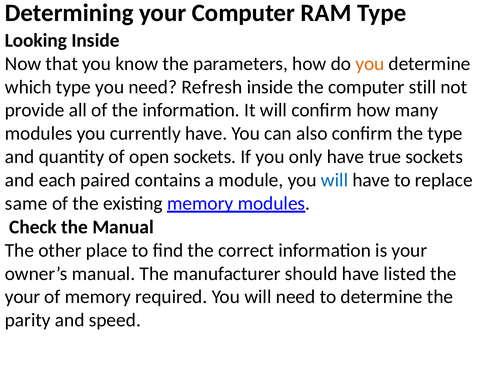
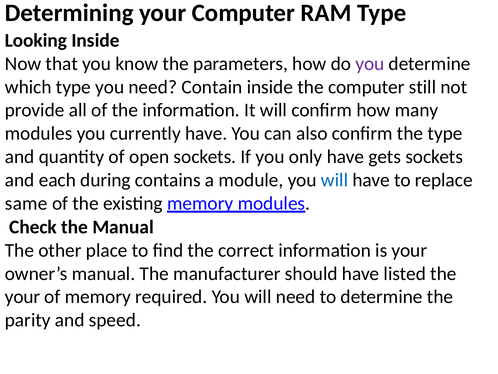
you at (370, 64) colour: orange -> purple
Refresh: Refresh -> Contain
true: true -> gets
paired: paired -> during
